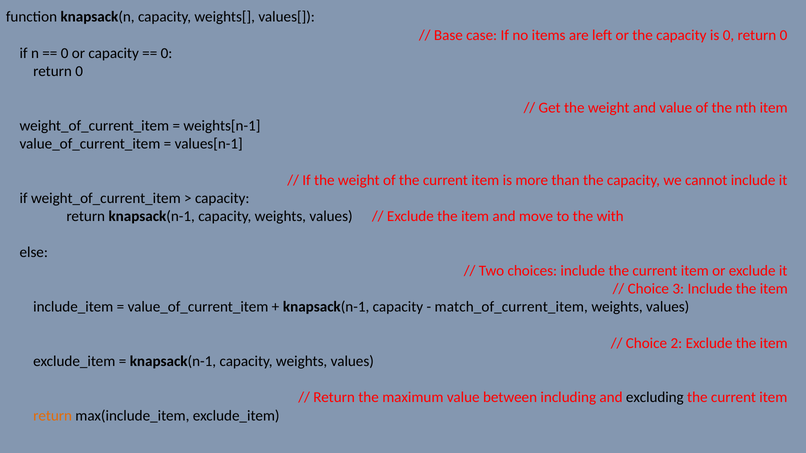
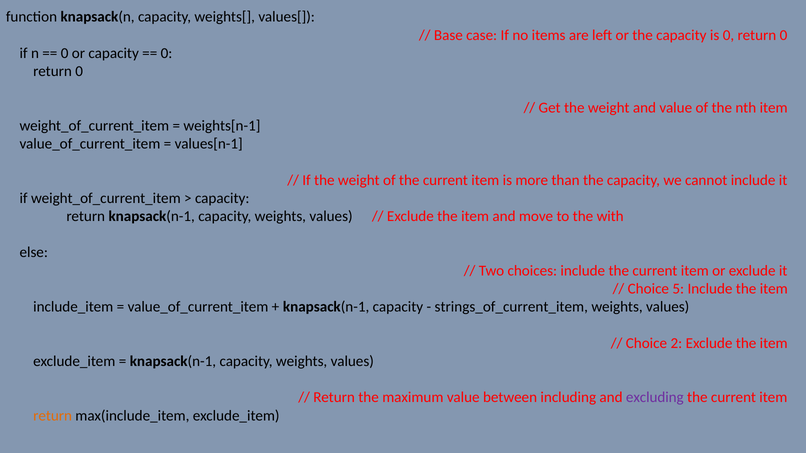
3: 3 -> 5
match_of_current_item: match_of_current_item -> strings_of_current_item
excluding colour: black -> purple
